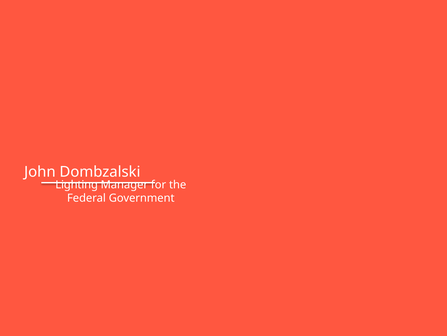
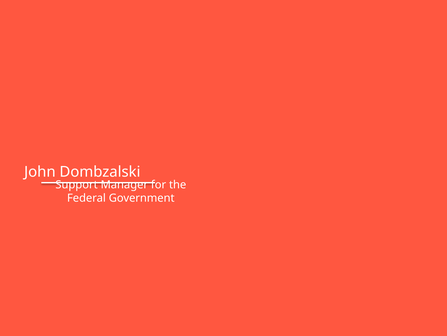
Lighting: Lighting -> Support
